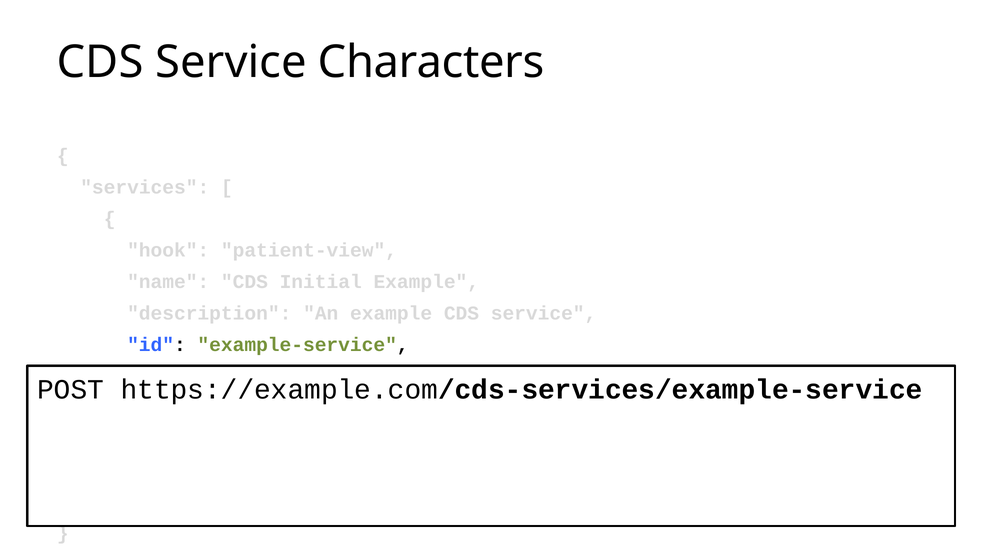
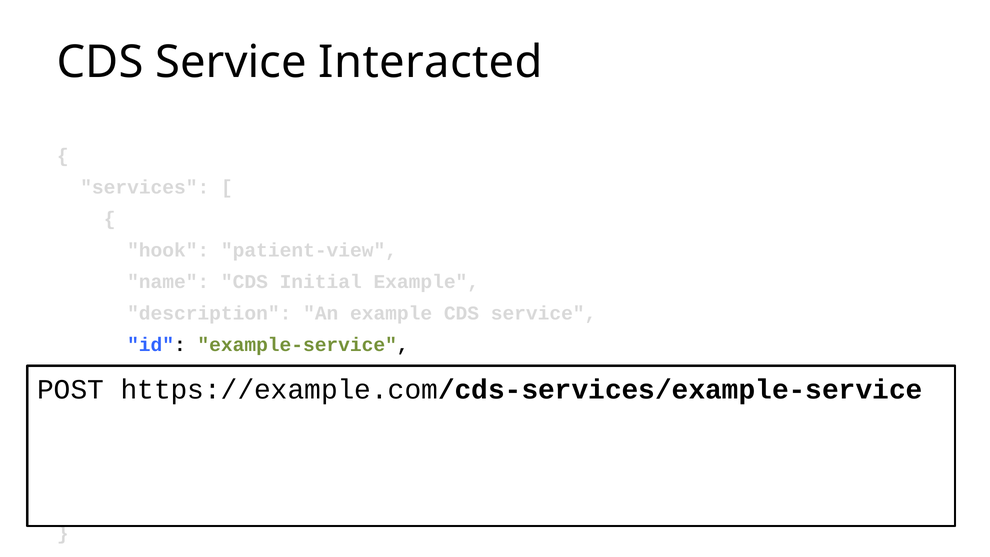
Characters: Characters -> Interacted
